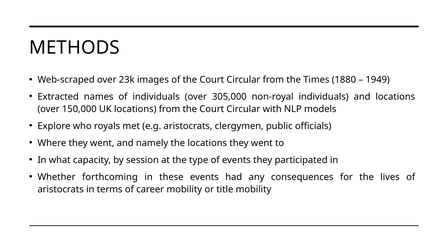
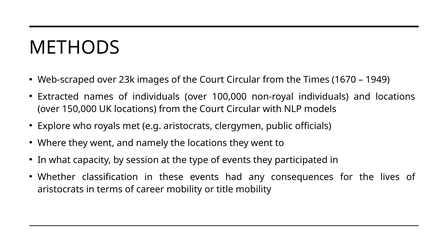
1880: 1880 -> 1670
305,000: 305,000 -> 100,000
forthcoming: forthcoming -> classification
